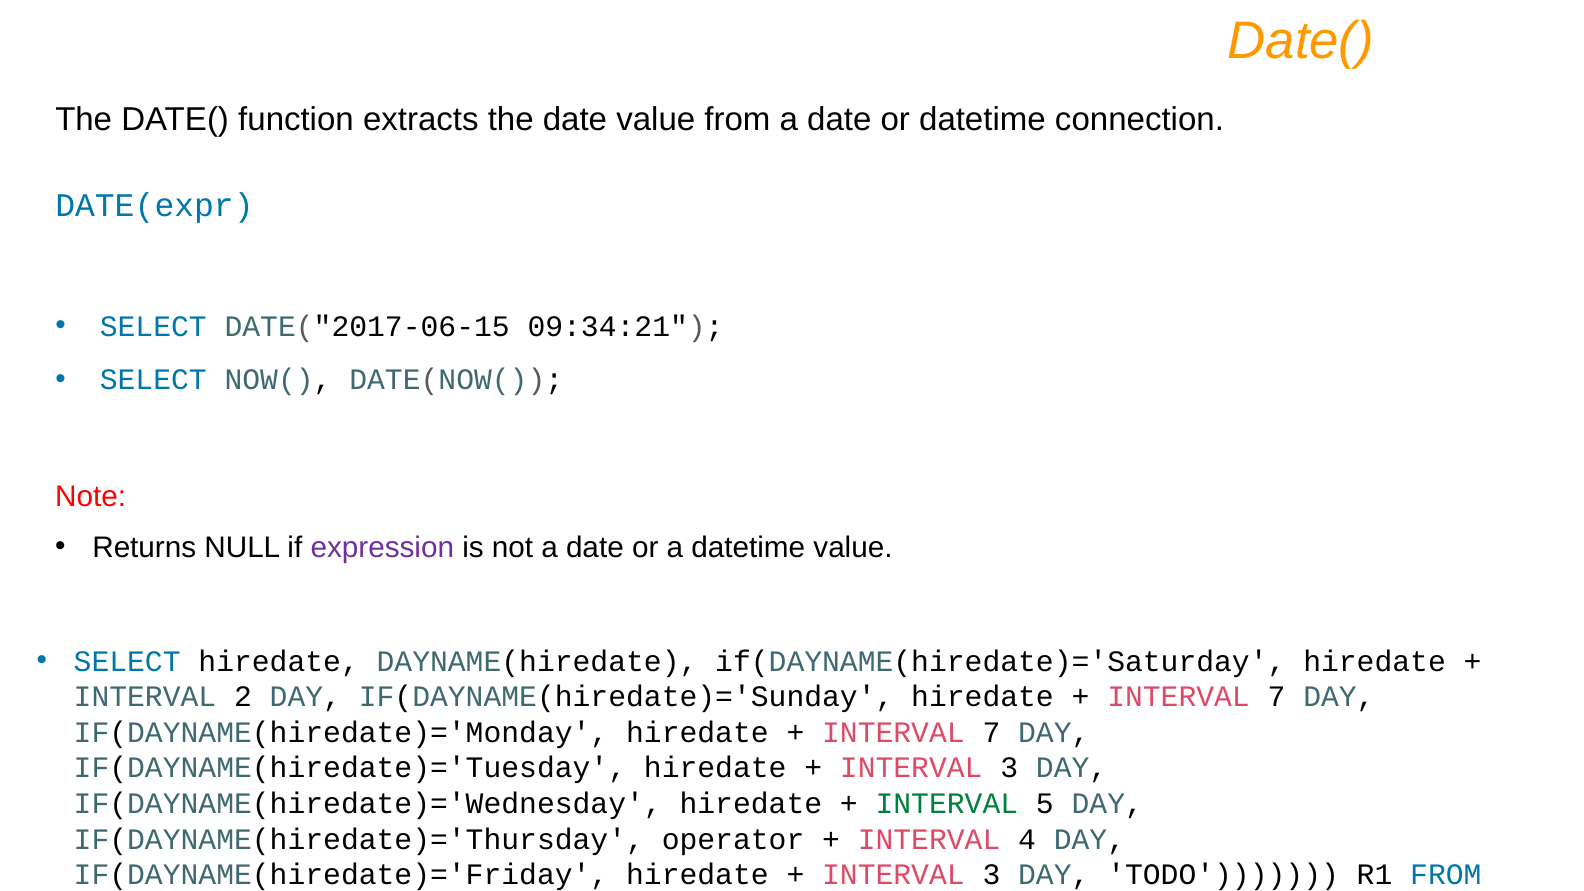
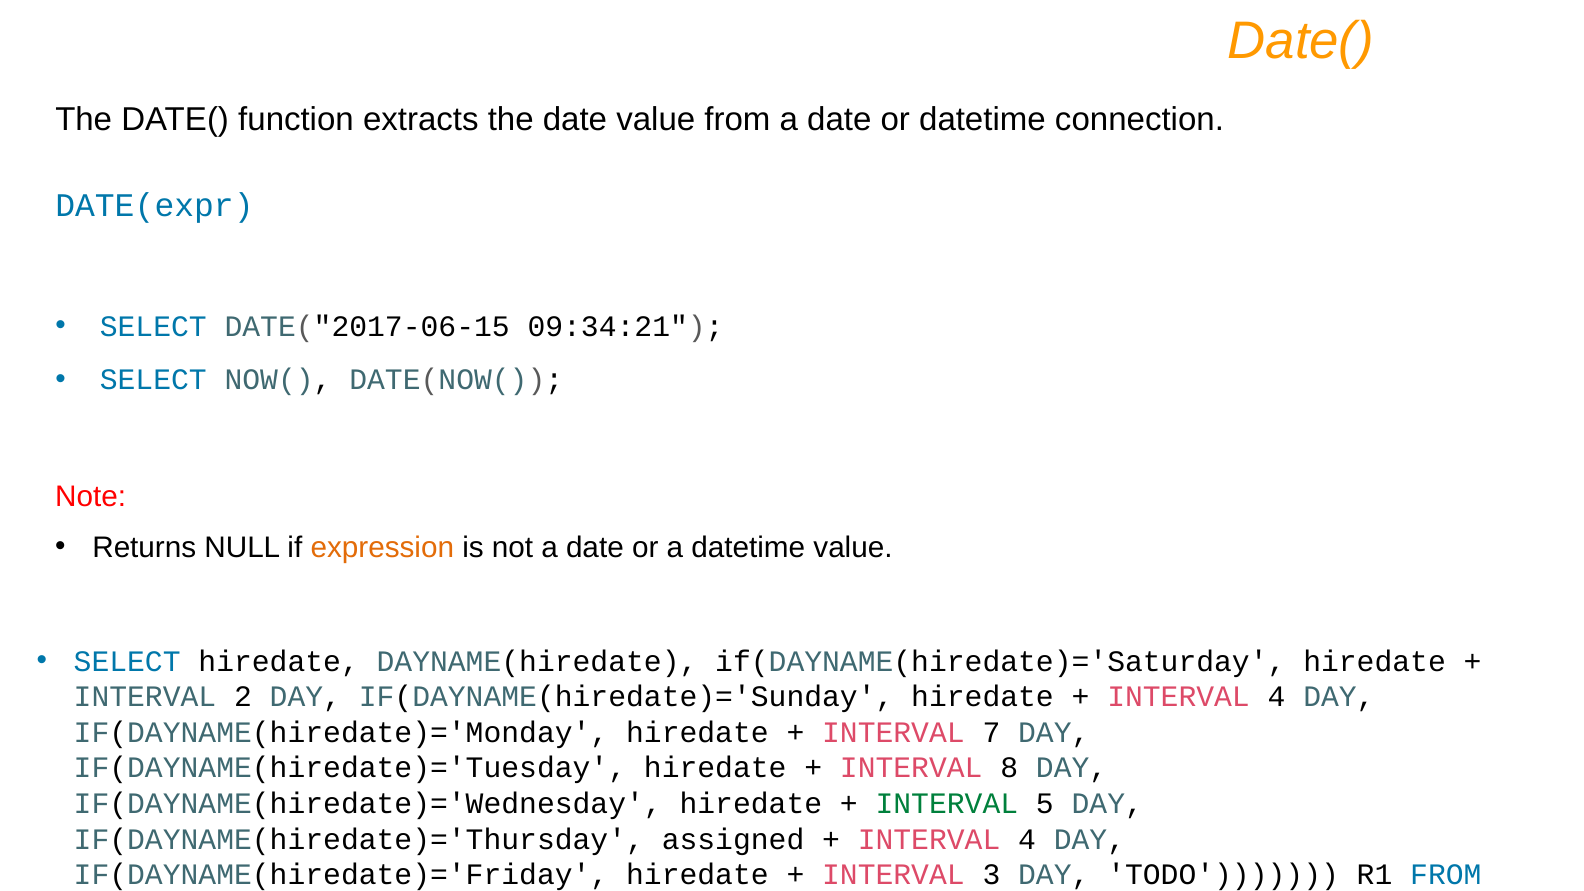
expression colour: purple -> orange
7 at (1277, 697): 7 -> 4
3 at (1009, 768): 3 -> 8
operator: operator -> assigned
